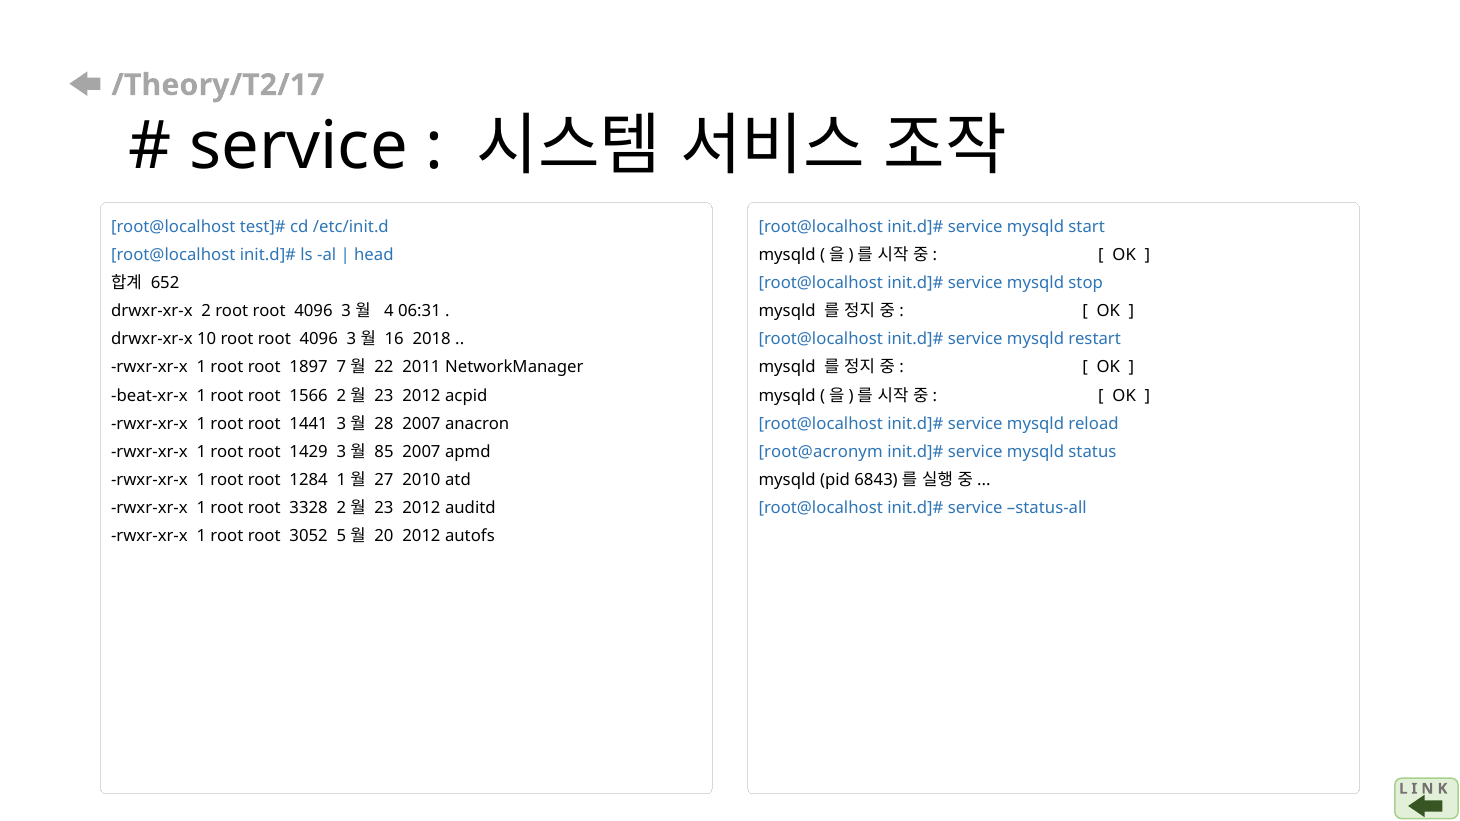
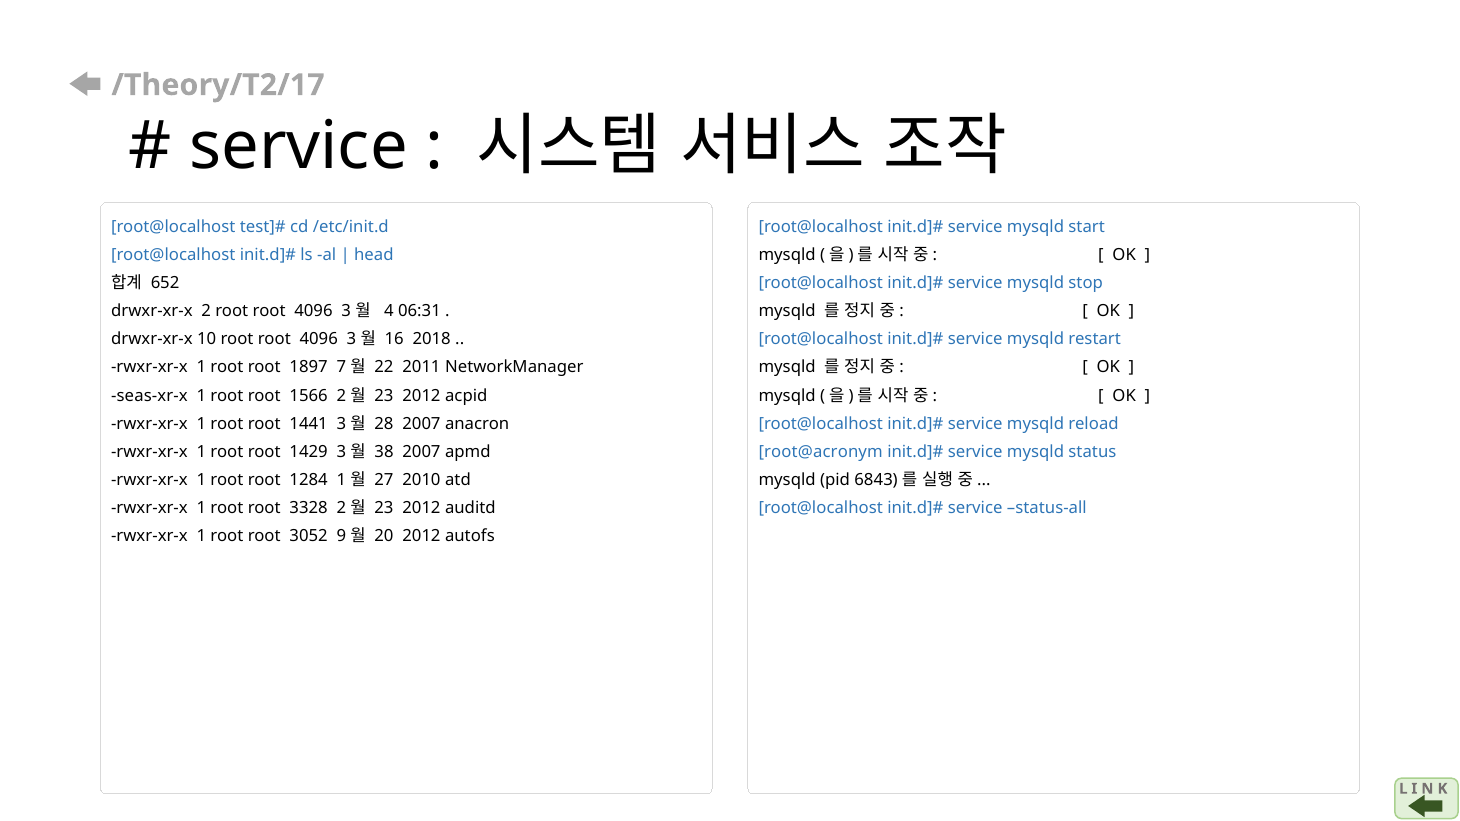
beat-xr-x: beat-xr-x -> seas-xr-x
85: 85 -> 38
5: 5 -> 9
